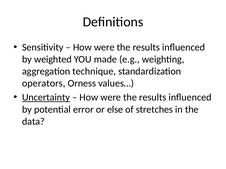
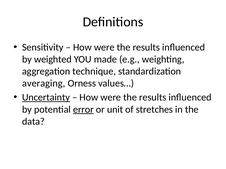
operators: operators -> averaging
error underline: none -> present
else: else -> unit
